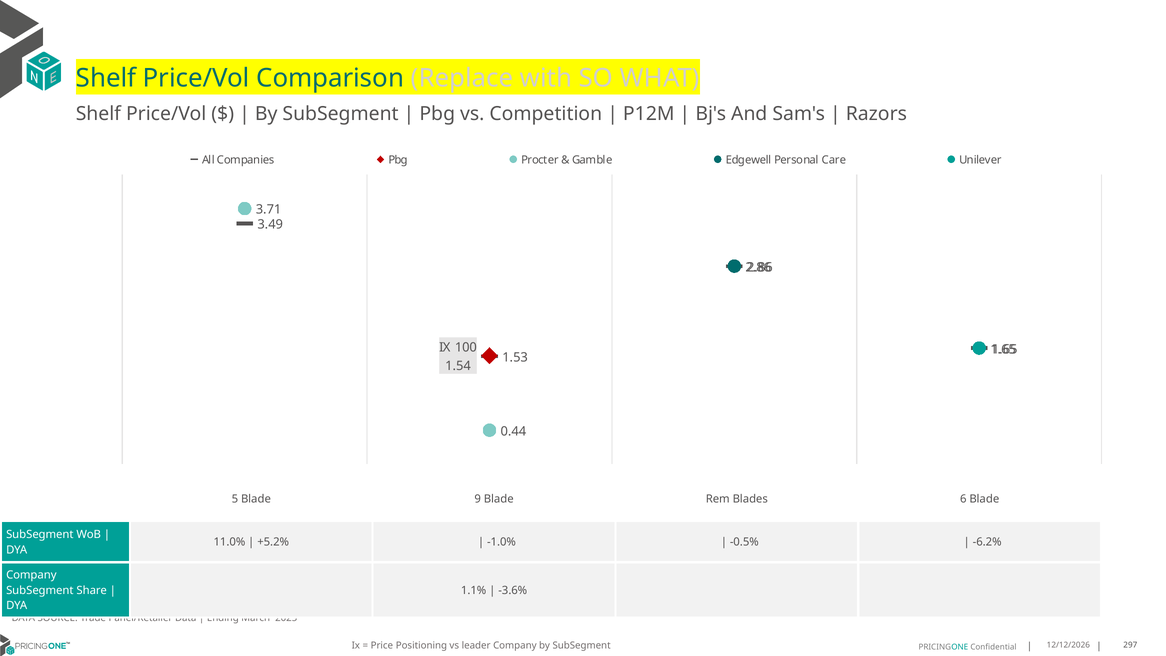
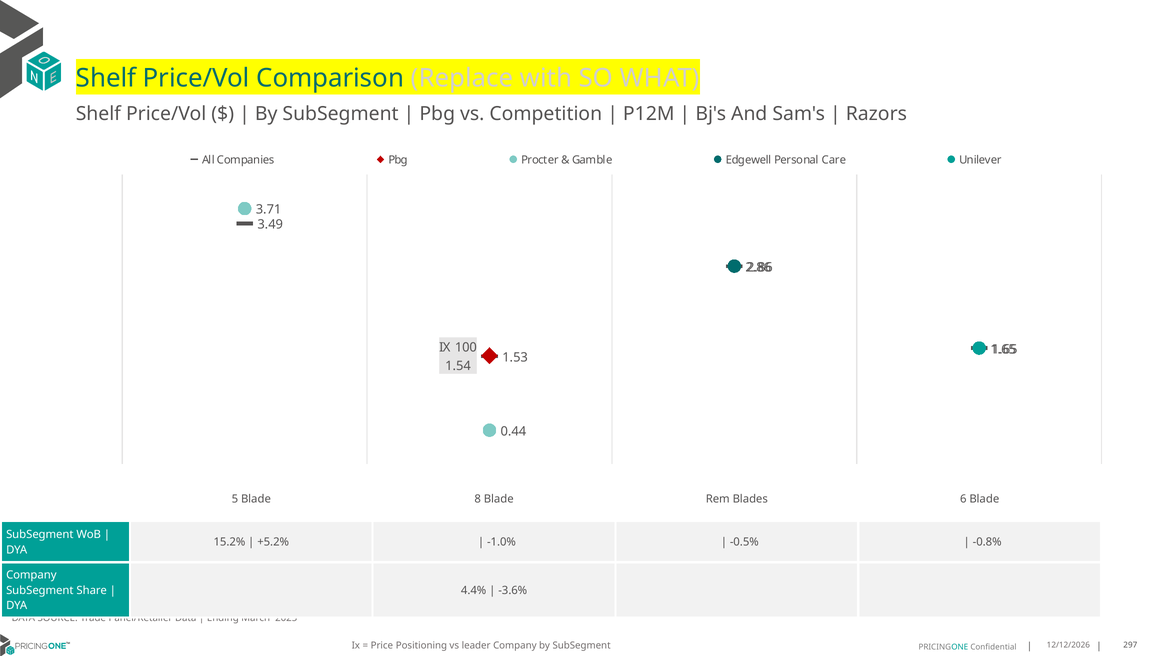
9: 9 -> 8
11.0%: 11.0% -> 15.2%
-6.2%: -6.2% -> -0.8%
1.1%: 1.1% -> 4.4%
